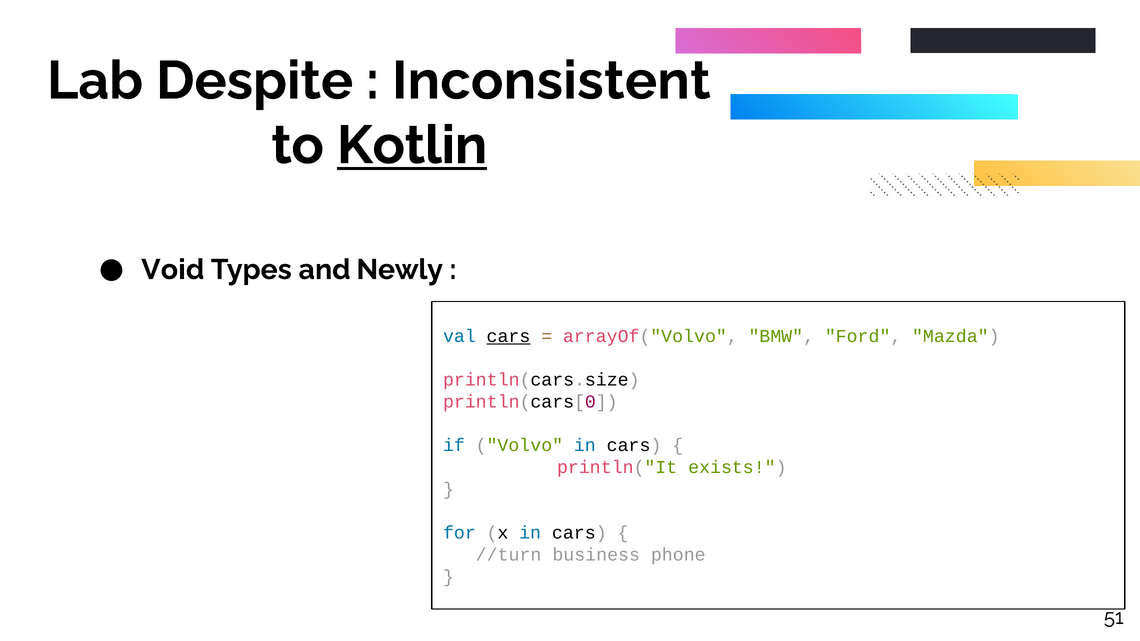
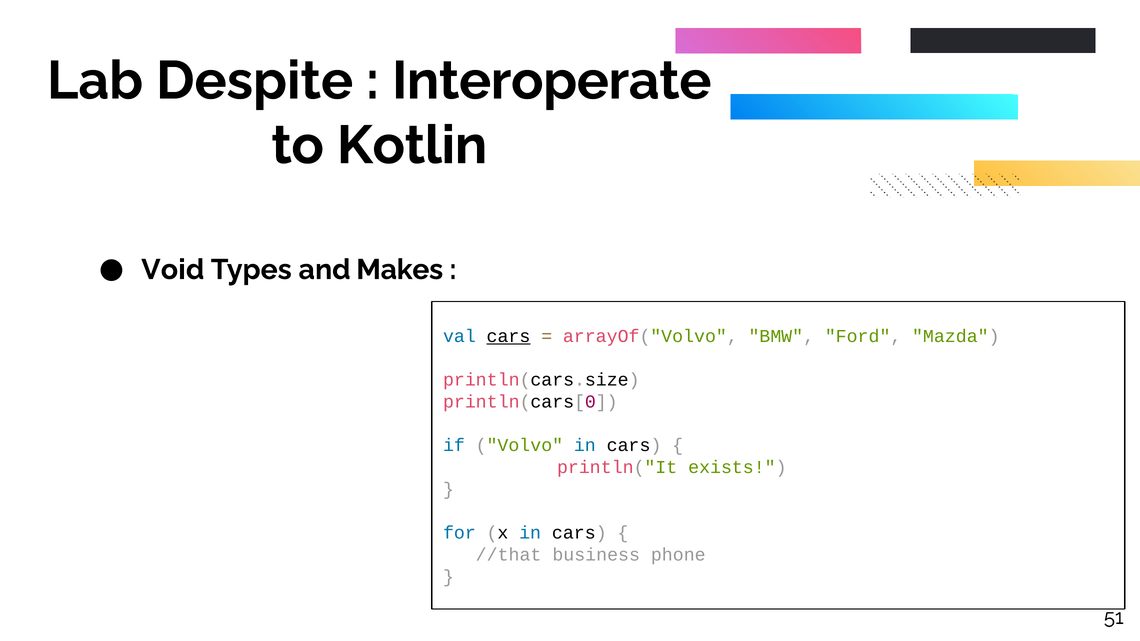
Inconsistent: Inconsistent -> Interoperate
Kotlin underline: present -> none
Newly: Newly -> Makes
//turn: //turn -> //that
